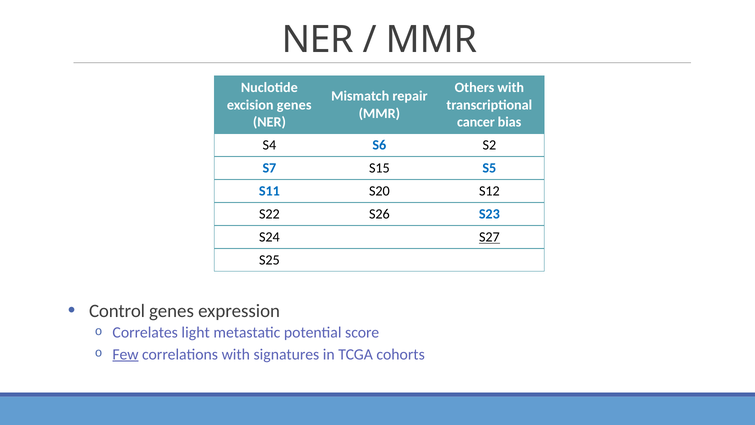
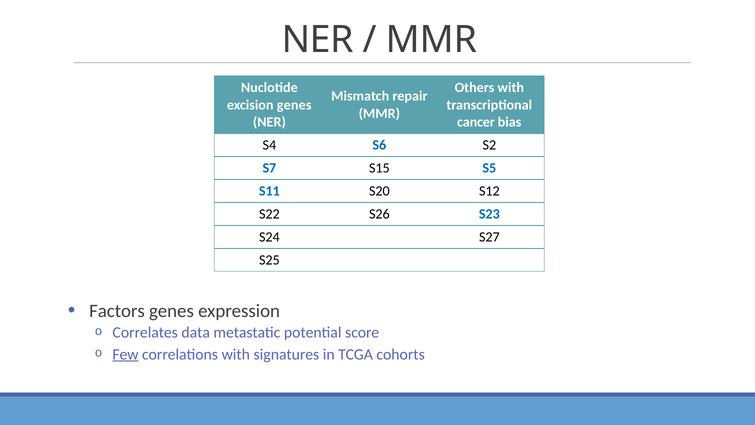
S27 underline: present -> none
Control: Control -> Factors
light: light -> data
